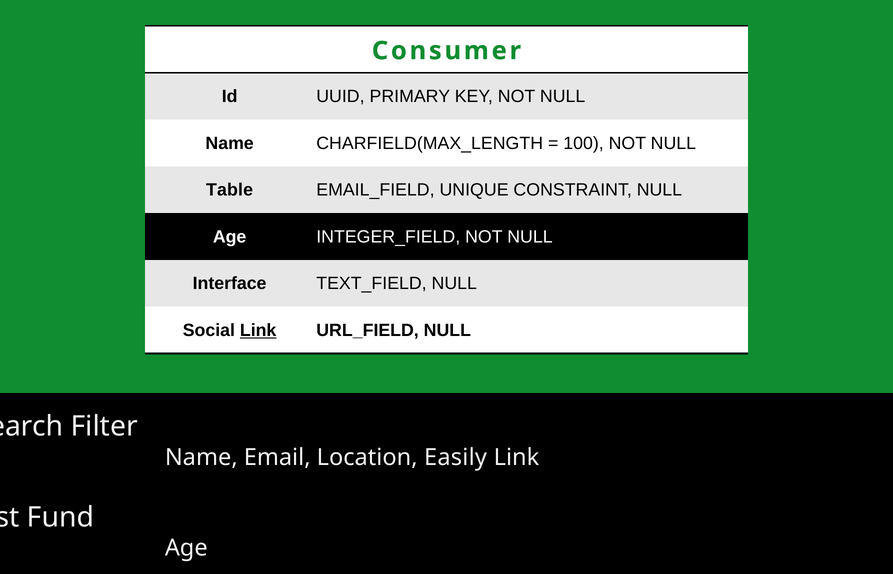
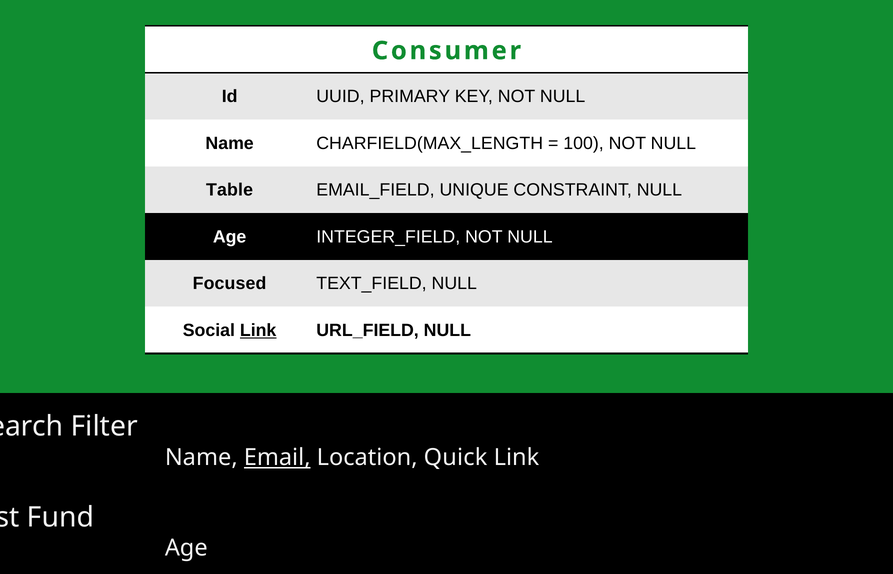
Interface: Interface -> Focused
Email underline: none -> present
Easily: Easily -> Quick
